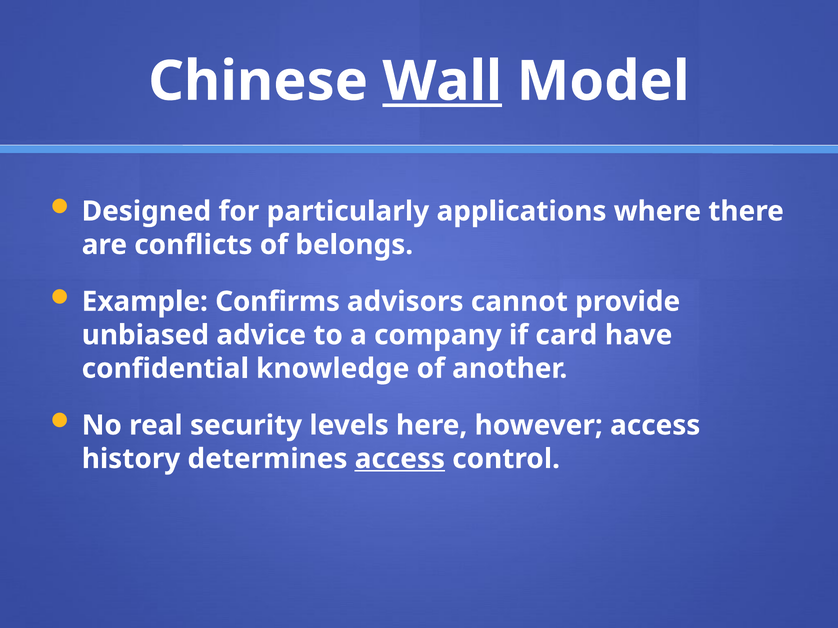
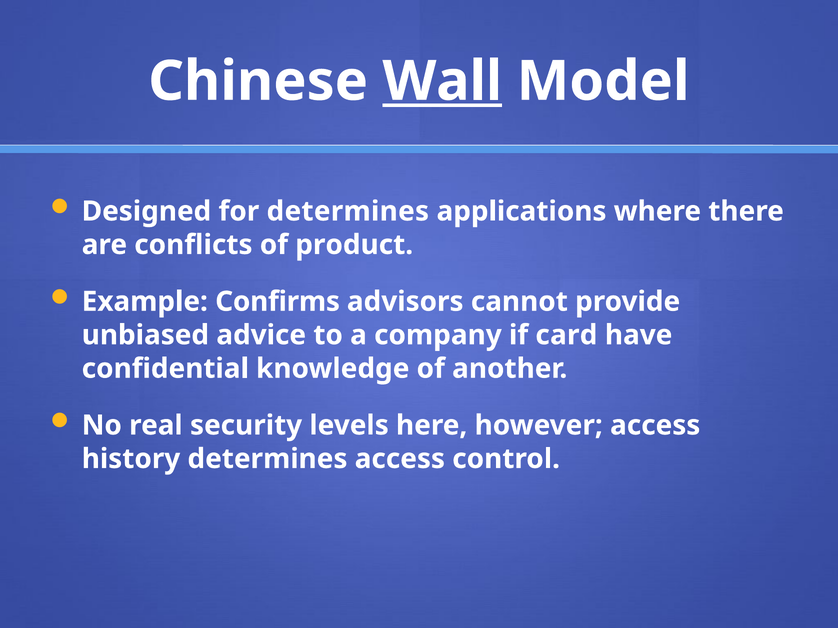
for particularly: particularly -> determines
belongs: belongs -> product
access at (400, 459) underline: present -> none
